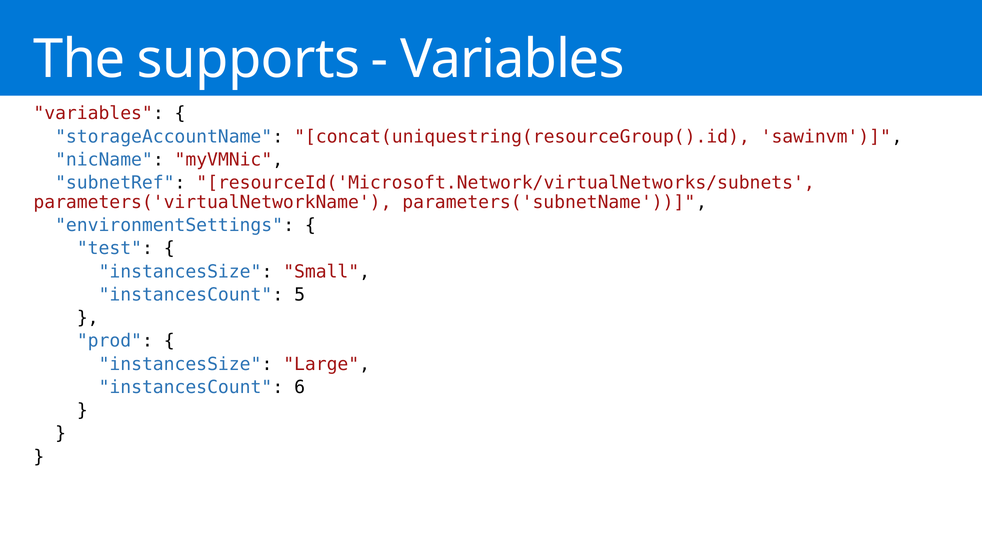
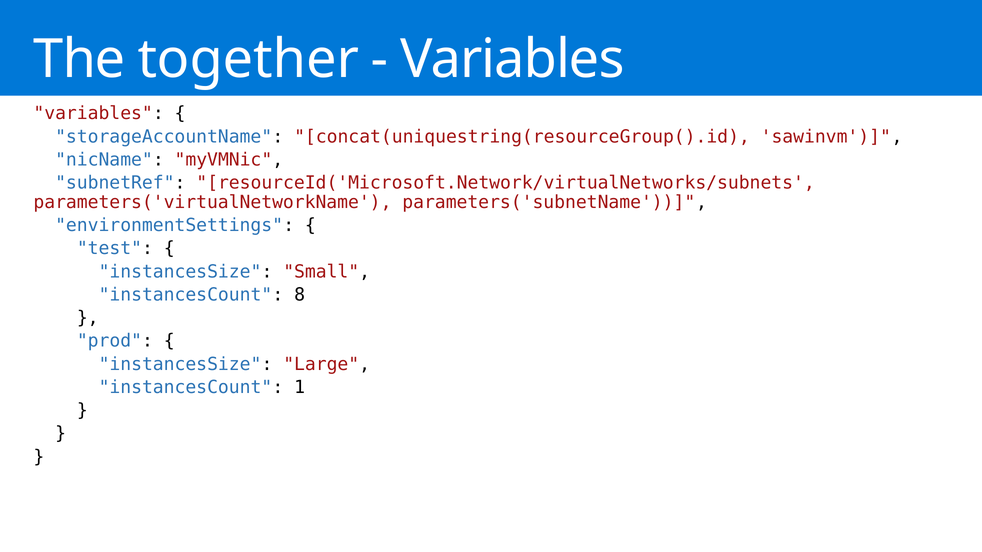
supports: supports -> together
5: 5 -> 8
6: 6 -> 1
